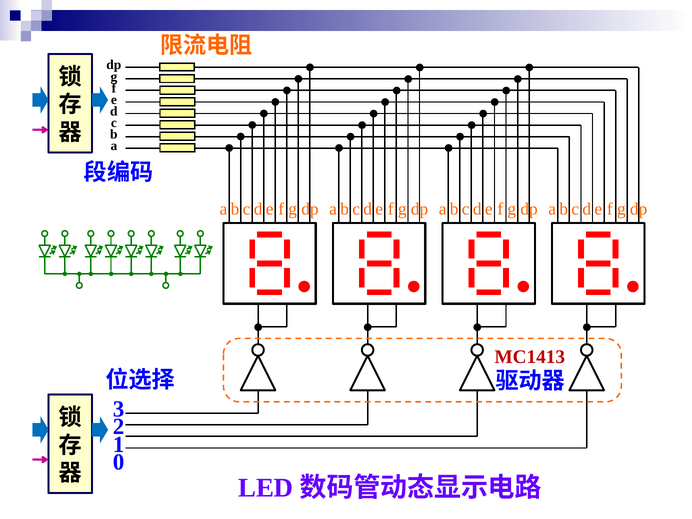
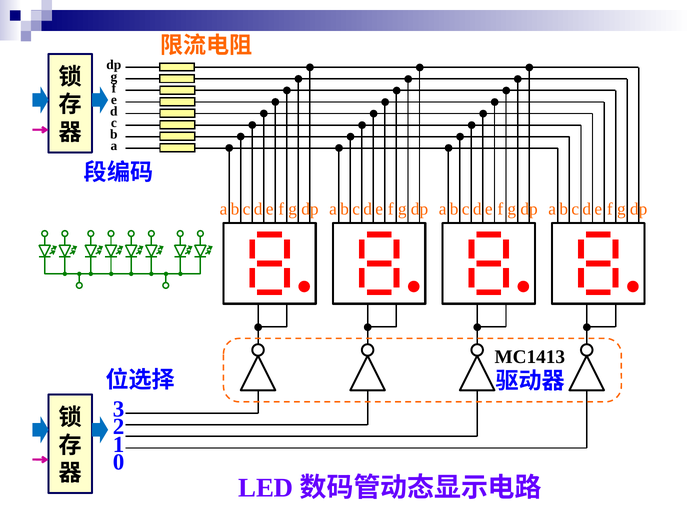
MC1413 colour: red -> black
